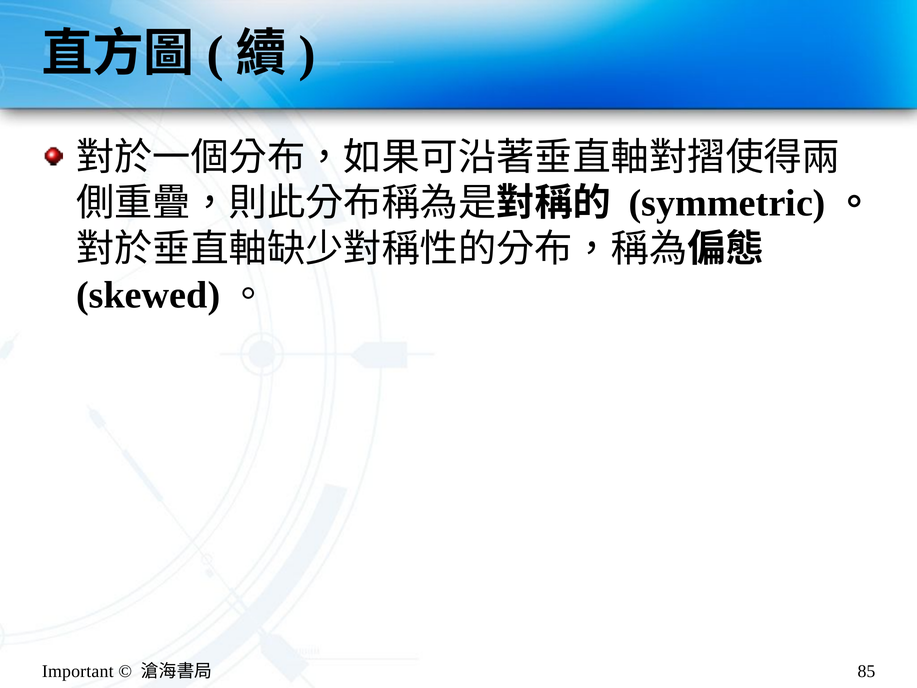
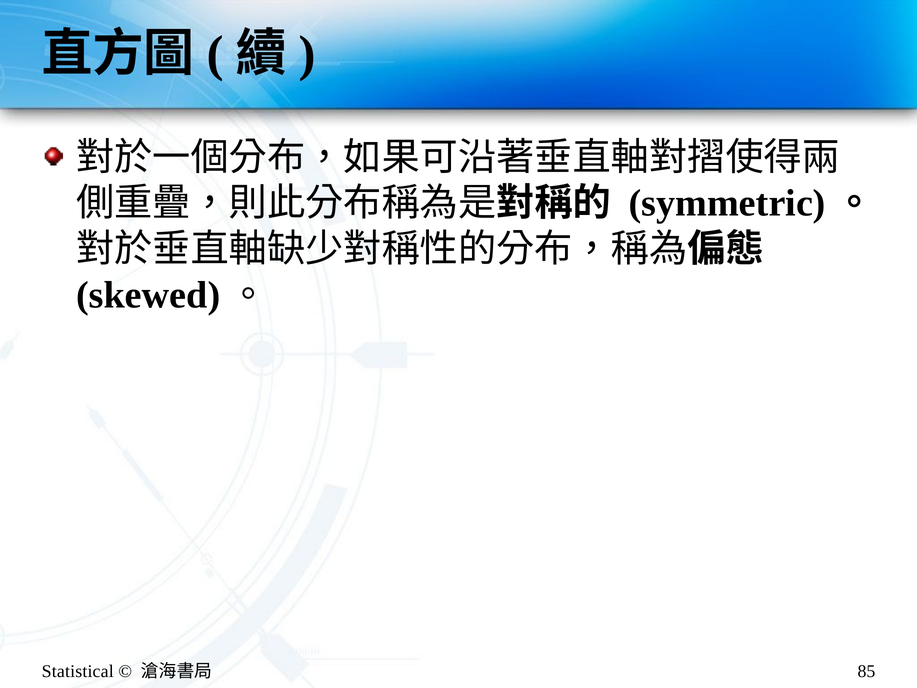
Important: Important -> Statistical
